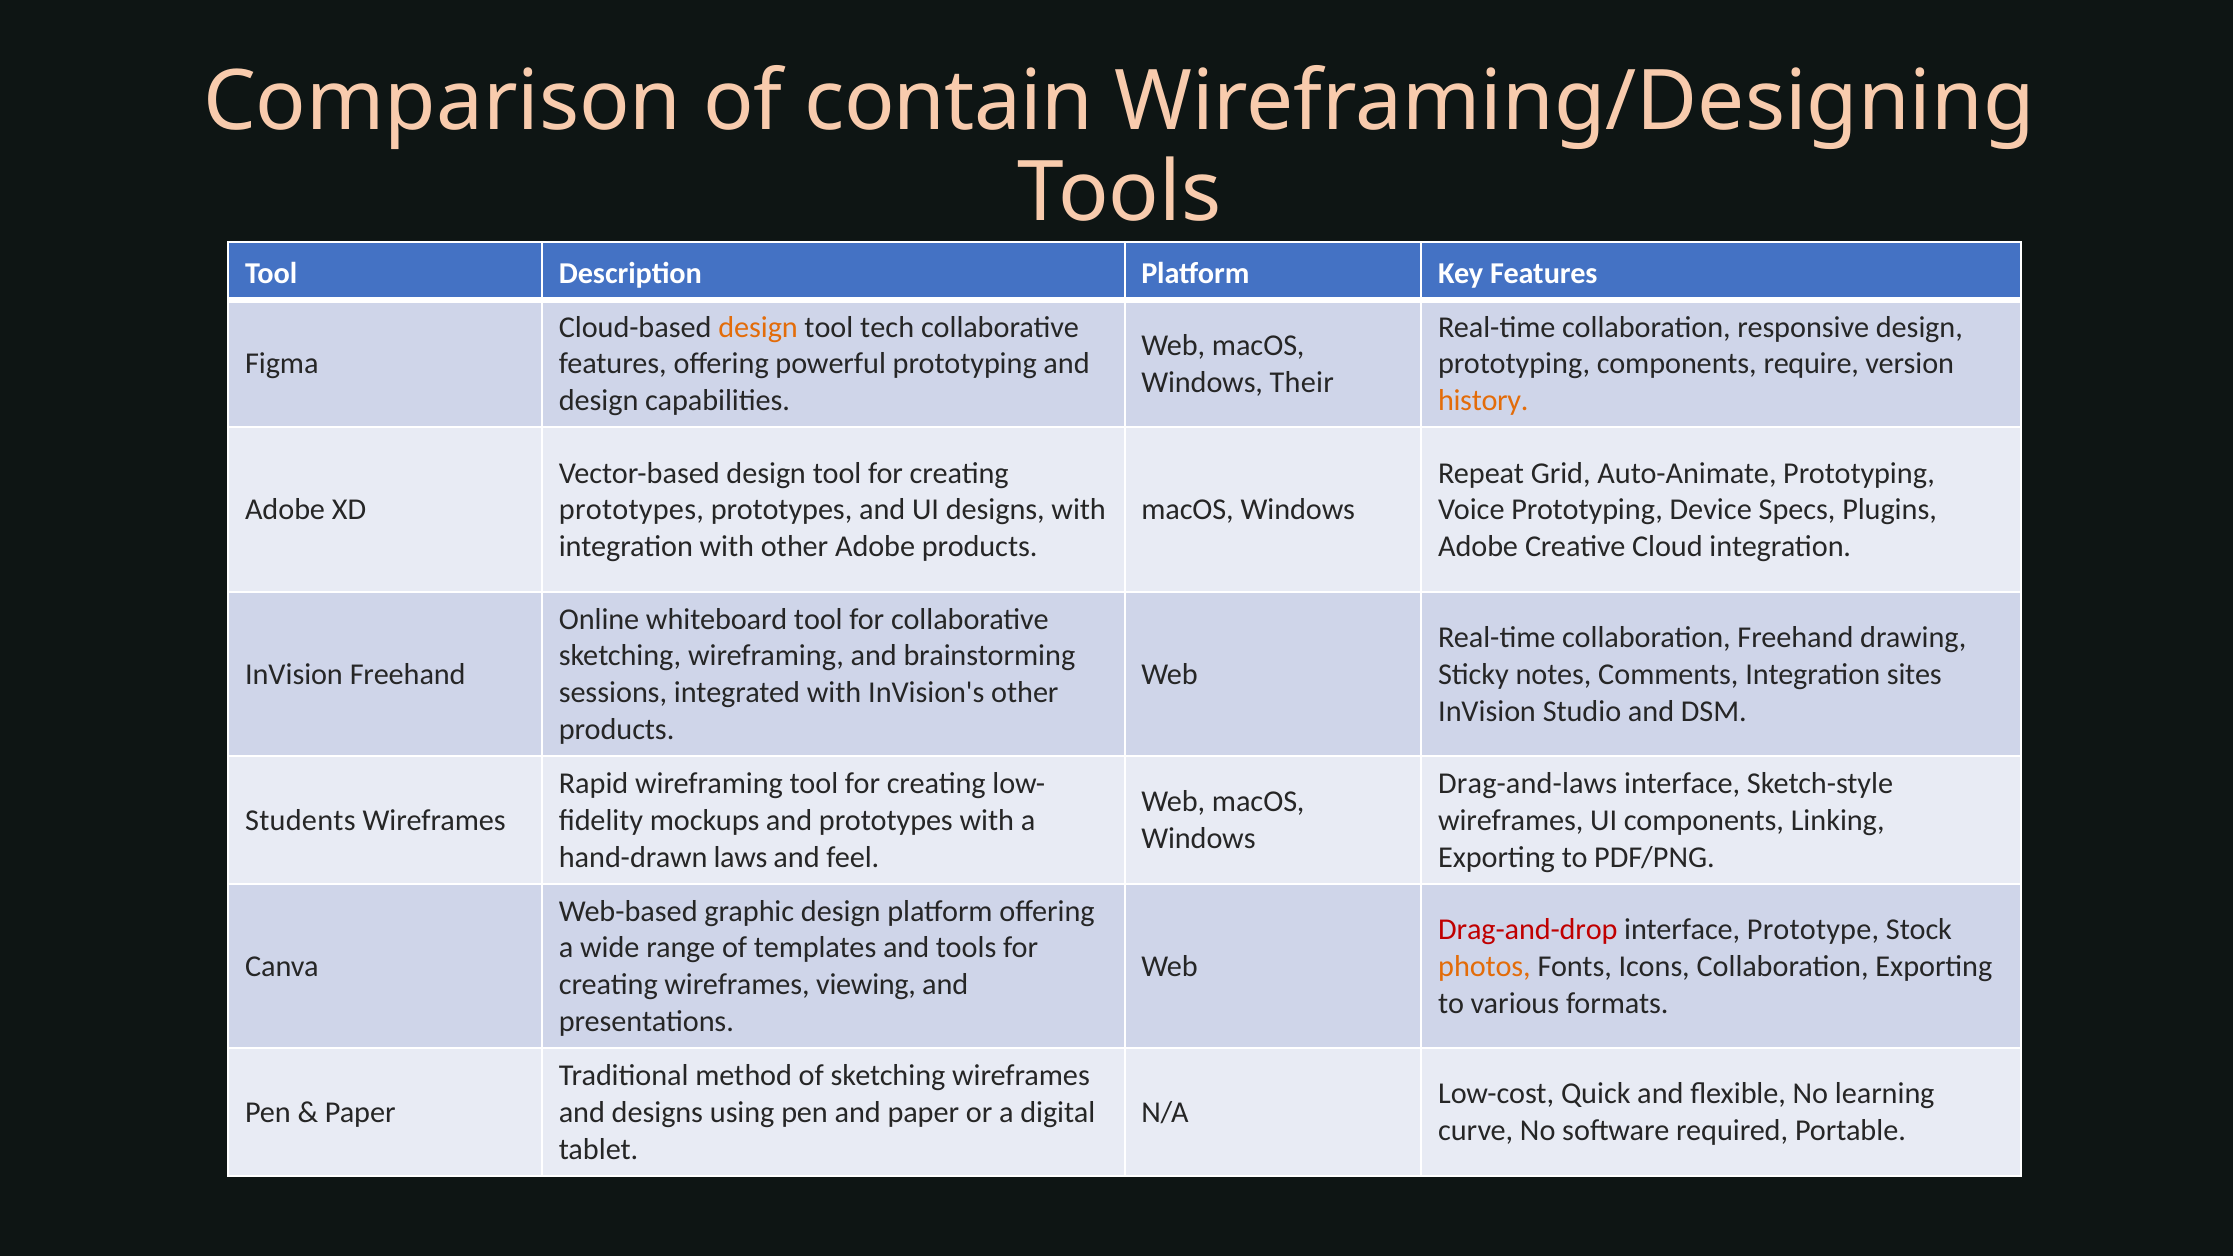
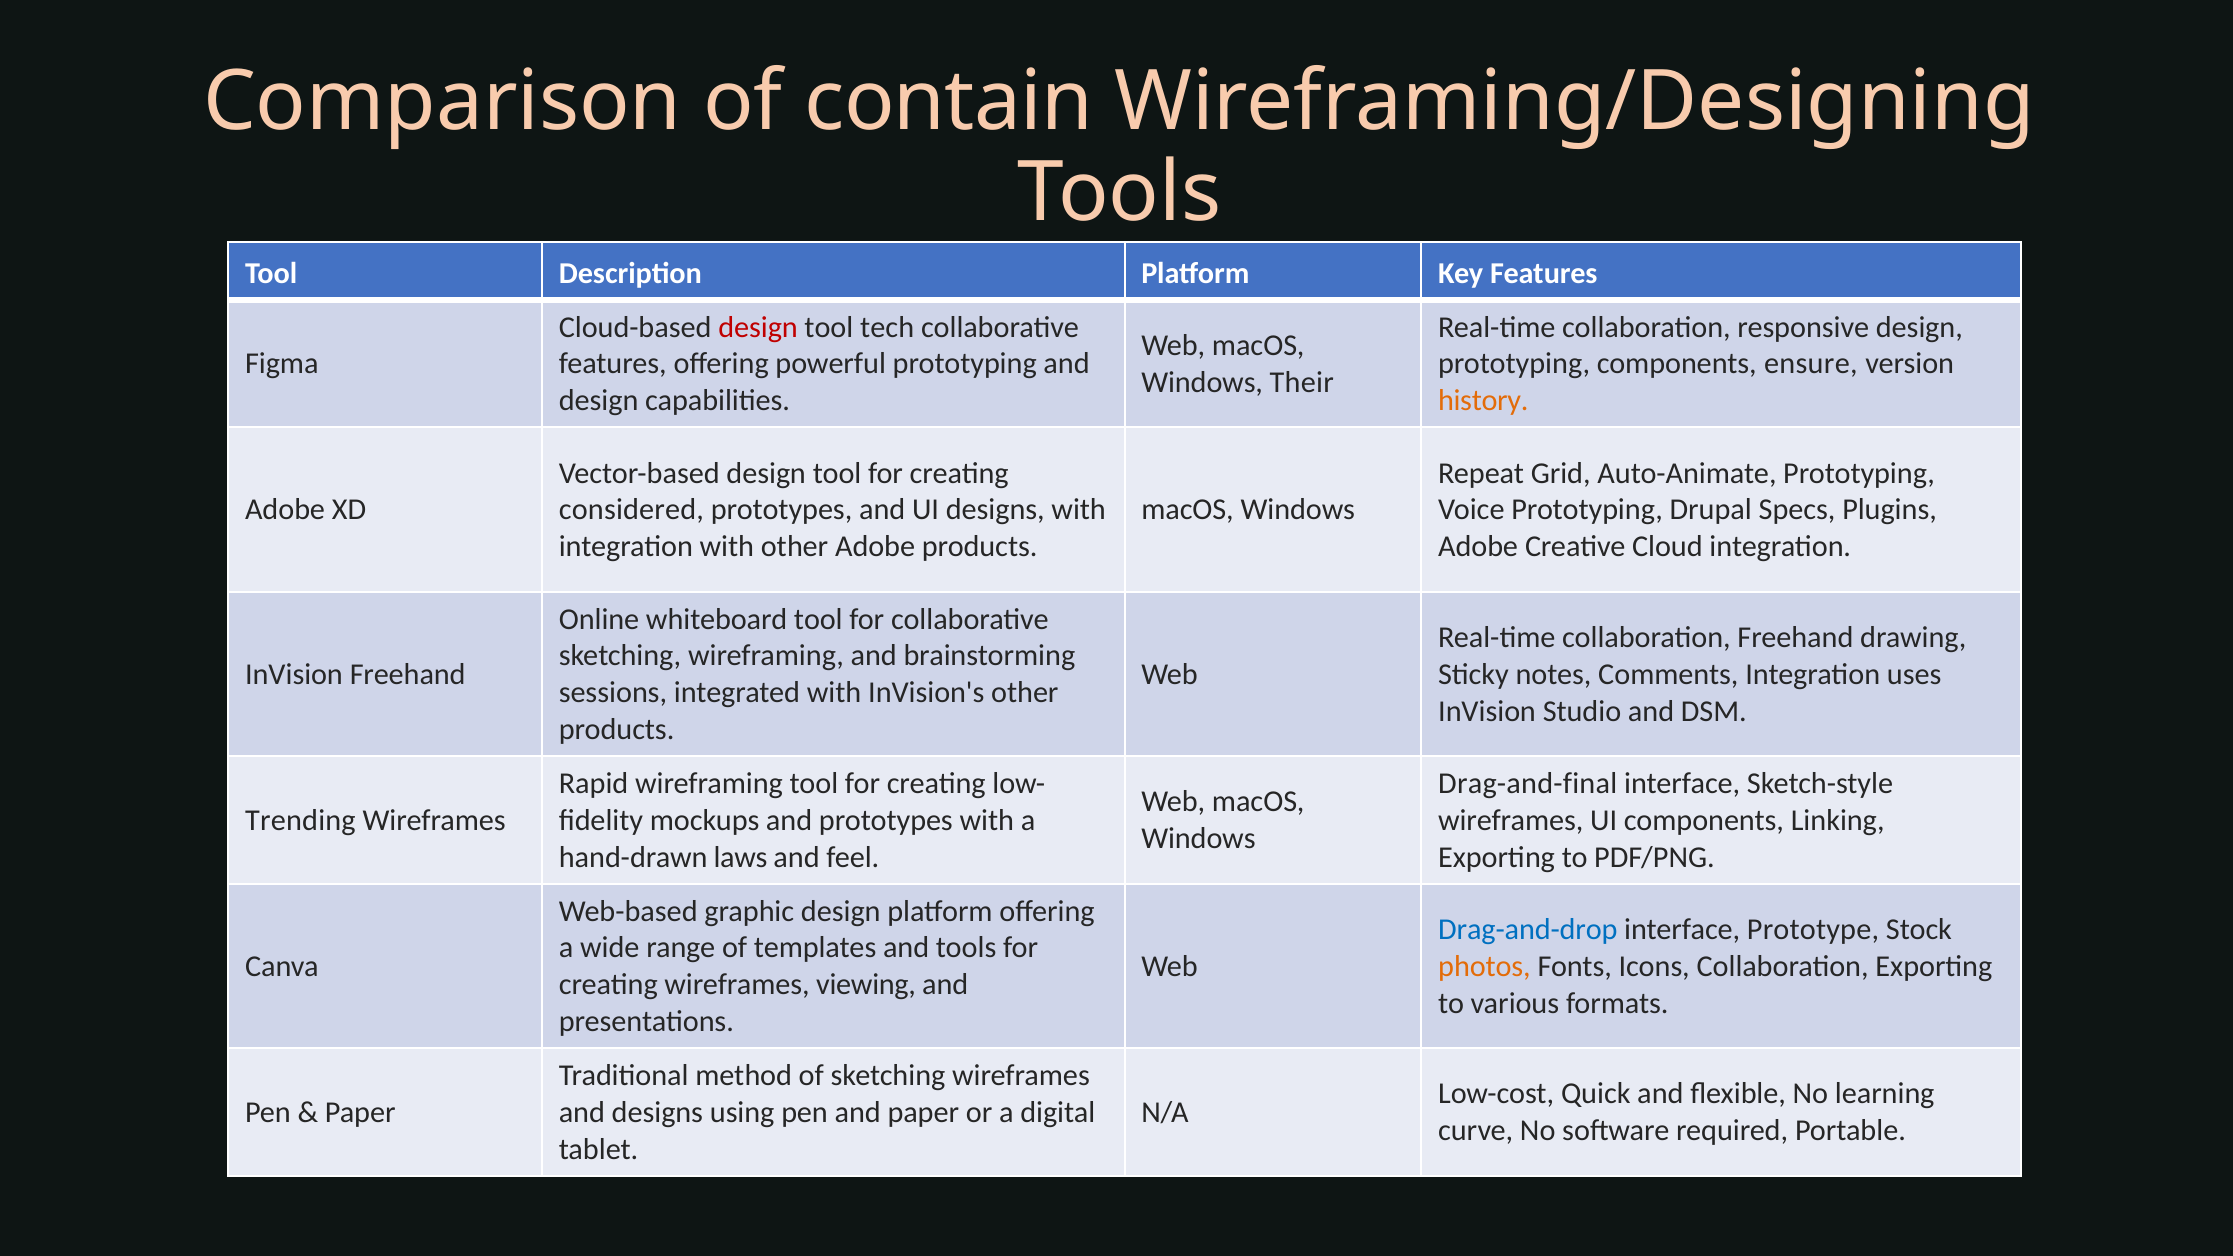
design at (758, 327) colour: orange -> red
require: require -> ensure
prototypes at (631, 510): prototypes -> considered
Device: Device -> Drupal
sites: sites -> uses
Drag-and-laws: Drag-and-laws -> Drag-and-final
Students: Students -> Trending
Drag-and-drop colour: red -> blue
